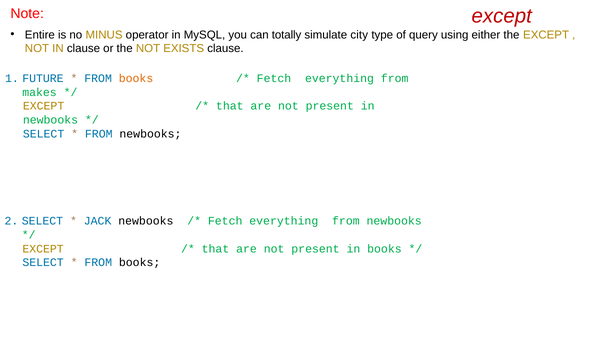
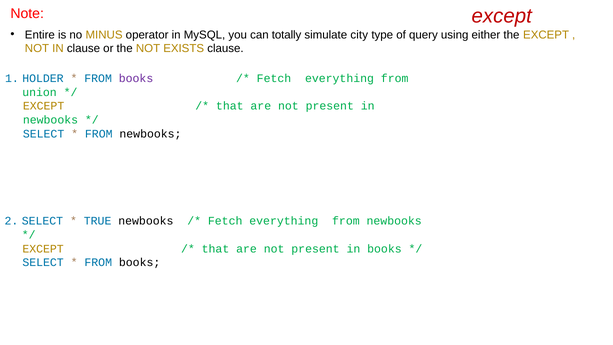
FUTURE: FUTURE -> HOLDER
books at (136, 78) colour: orange -> purple
makes: makes -> union
JACK: JACK -> TRUE
